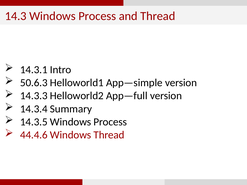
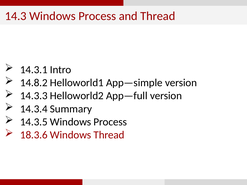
50.6.3: 50.6.3 -> 14.8.2
44.4.6: 44.4.6 -> 18.3.6
